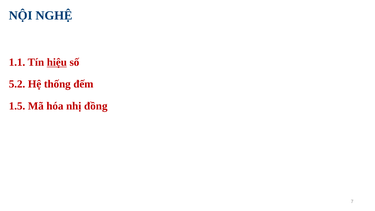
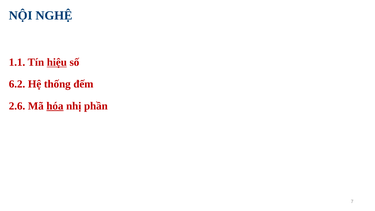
5.2: 5.2 -> 6.2
1.5: 1.5 -> 2.6
hóa underline: none -> present
đồng: đồng -> phần
